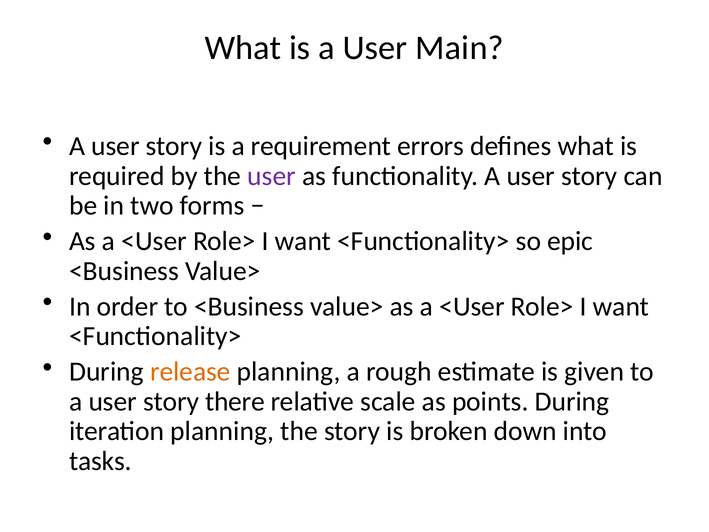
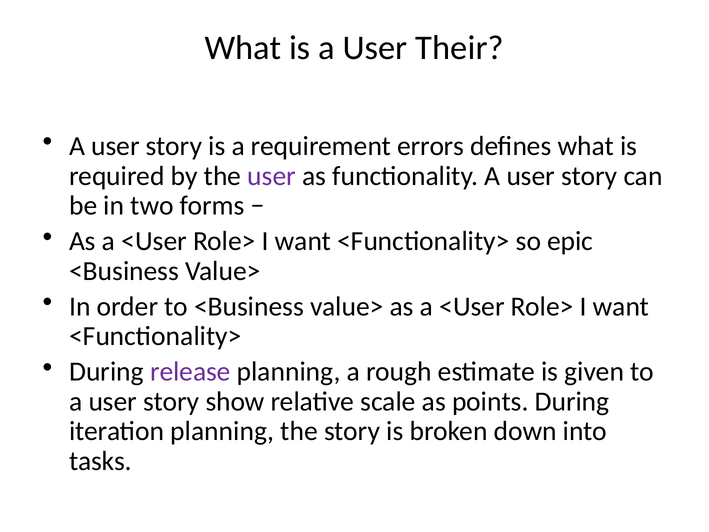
Main: Main -> Their
release colour: orange -> purple
there: there -> show
